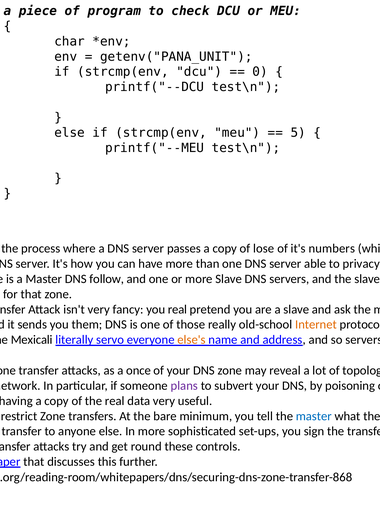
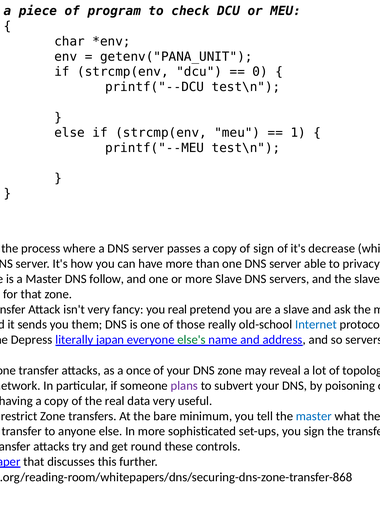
5: 5 -> 1
of lose: lose -> sign
numbers: numbers -> decrease
Internet colour: orange -> blue
Mexicali: Mexicali -> Depress
servo: servo -> japan
else's colour: orange -> green
